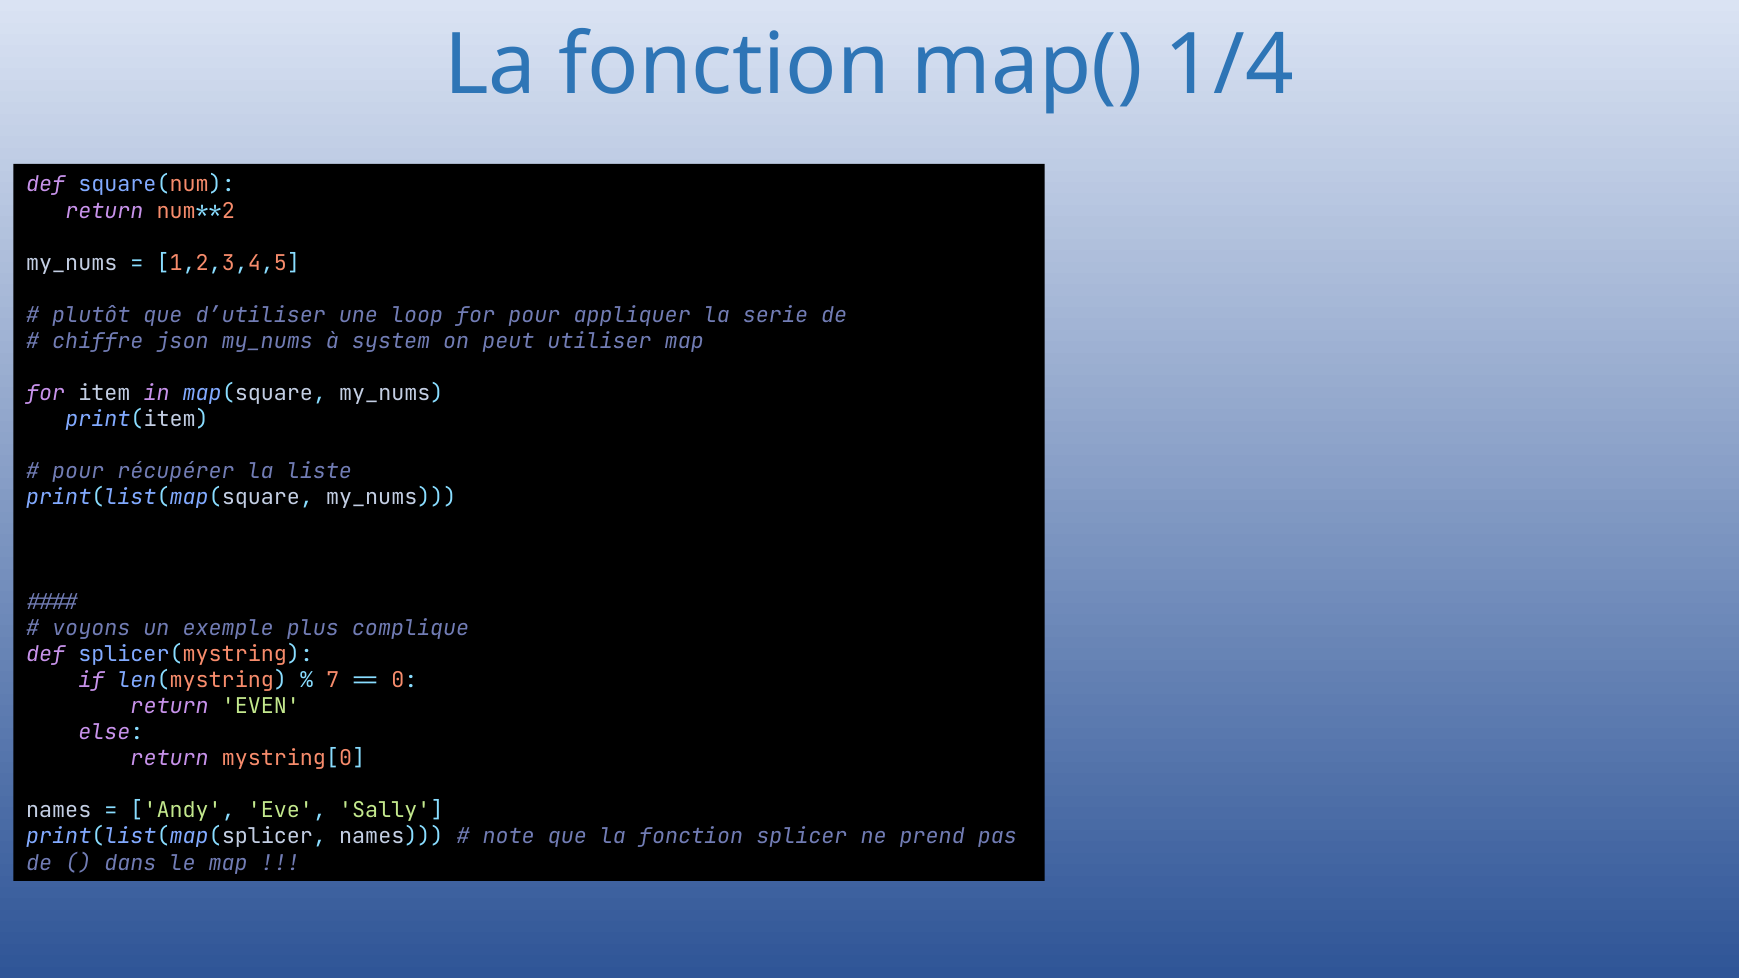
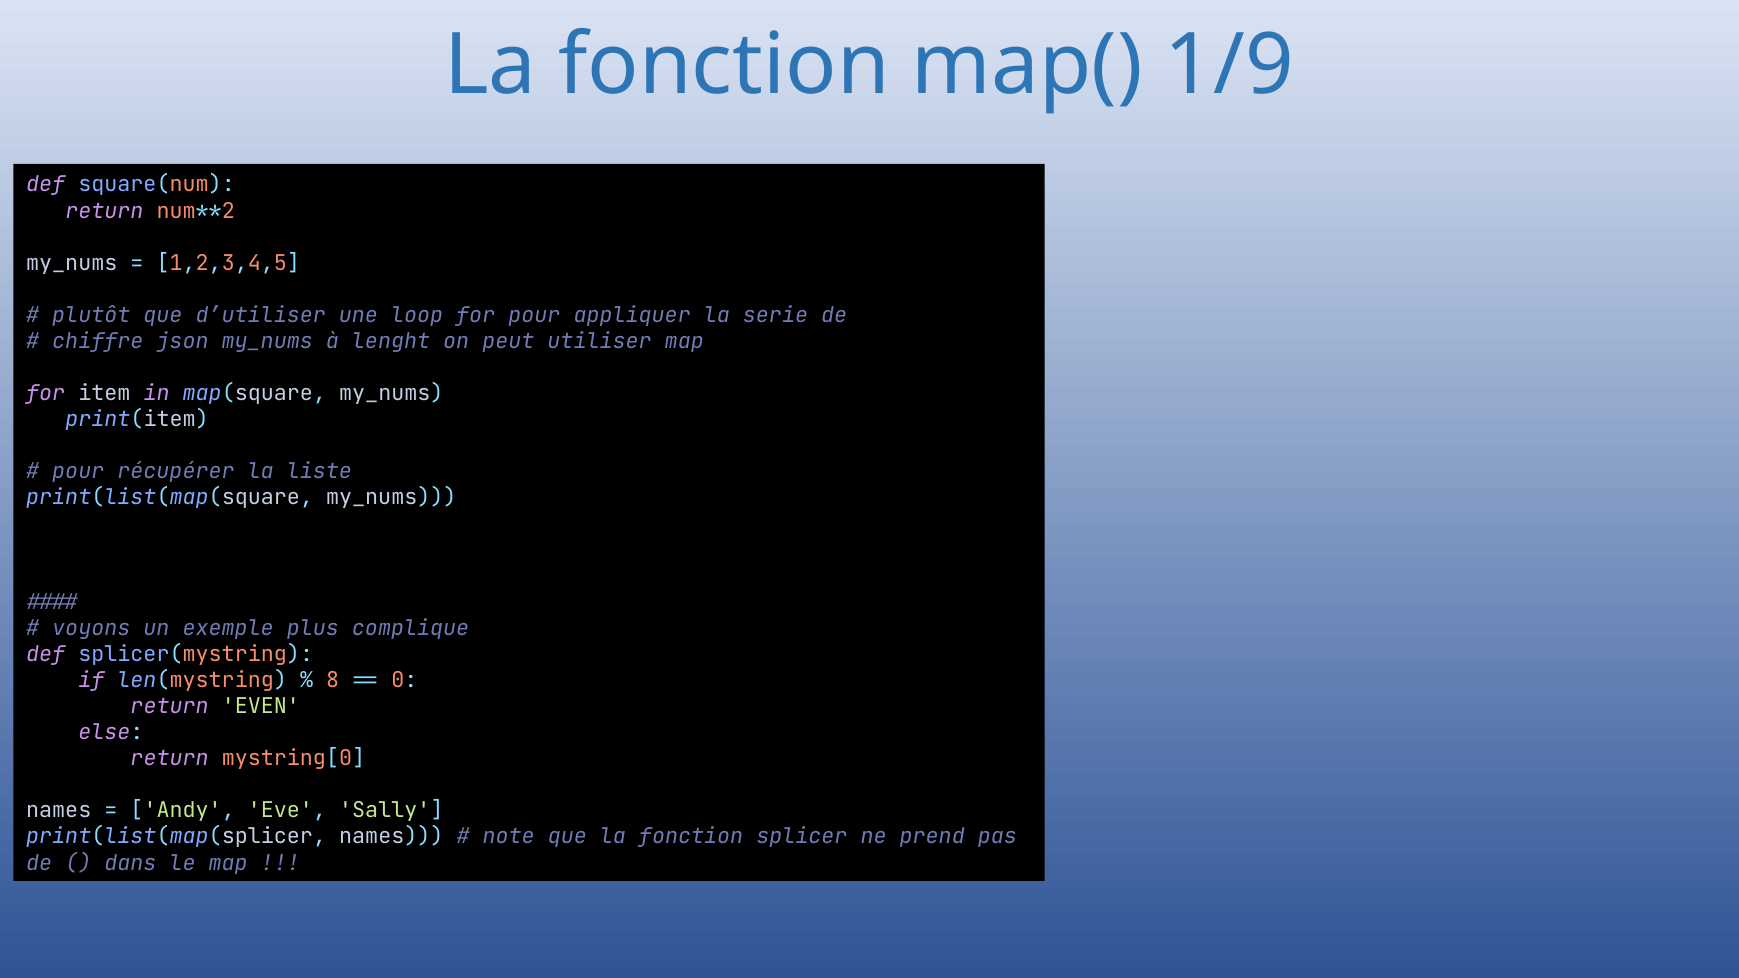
1/4: 1/4 -> 1/9
system: system -> lenght
7: 7 -> 8
